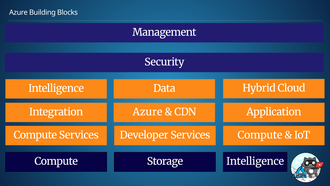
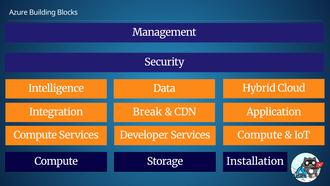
Integration Azure: Azure -> Break
Storage Intelligence: Intelligence -> Installation
